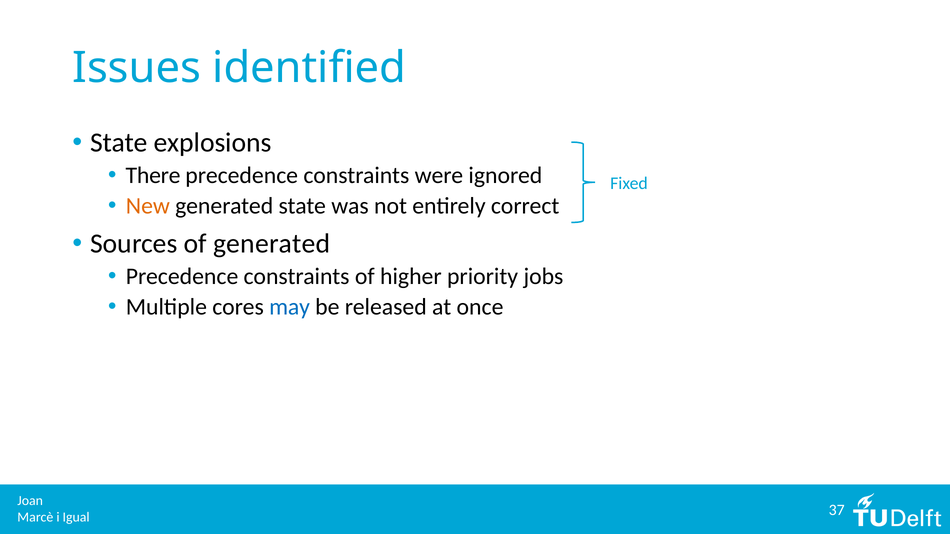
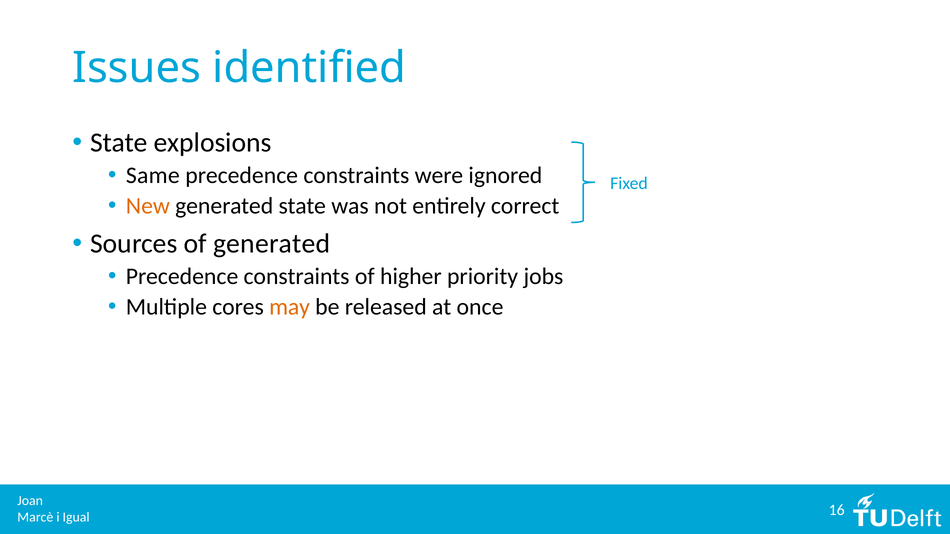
There: There -> Same
may colour: blue -> orange
37: 37 -> 16
